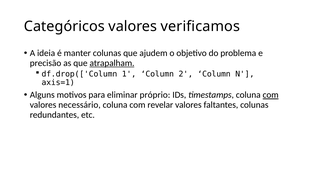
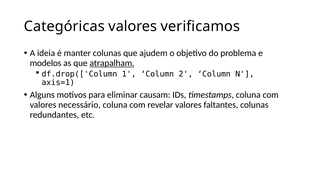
Categóricos: Categóricos -> Categóricas
precisão: precisão -> modelos
próprio: próprio -> causam
com at (271, 95) underline: present -> none
